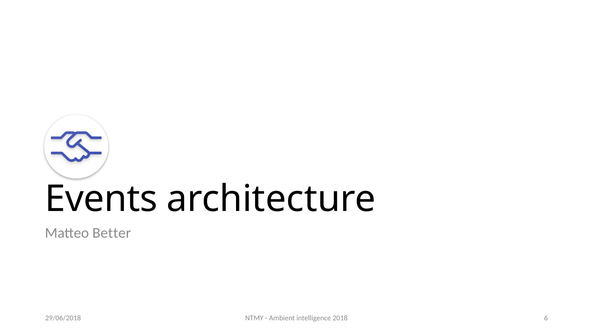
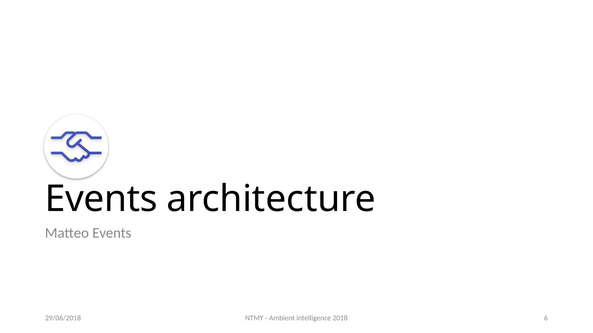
Matteo Better: Better -> Events
